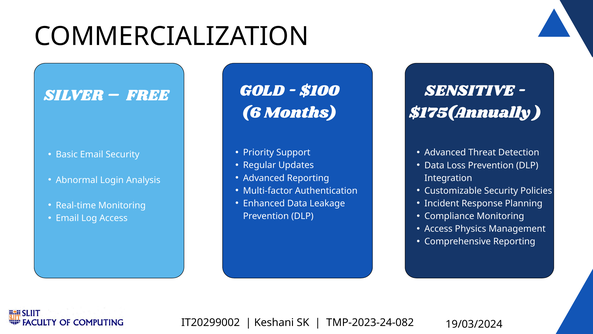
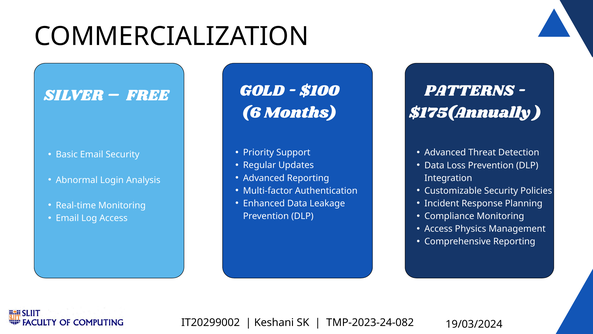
SENSITIVE: SENSITIVE -> PATTERNS
